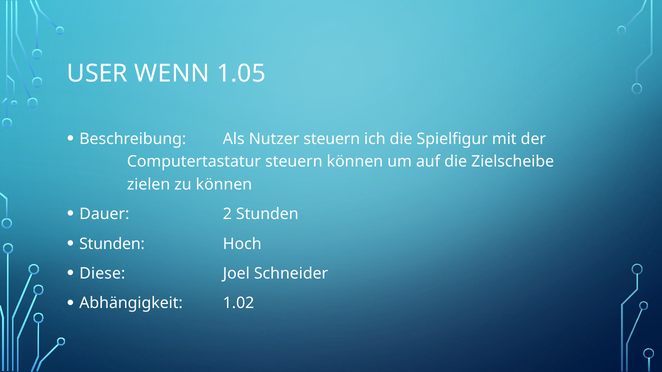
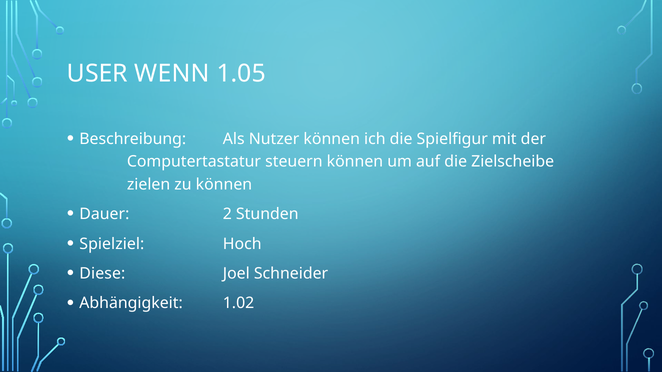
Nutzer steuern: steuern -> können
Stunden at (112, 244): Stunden -> Spielziel
